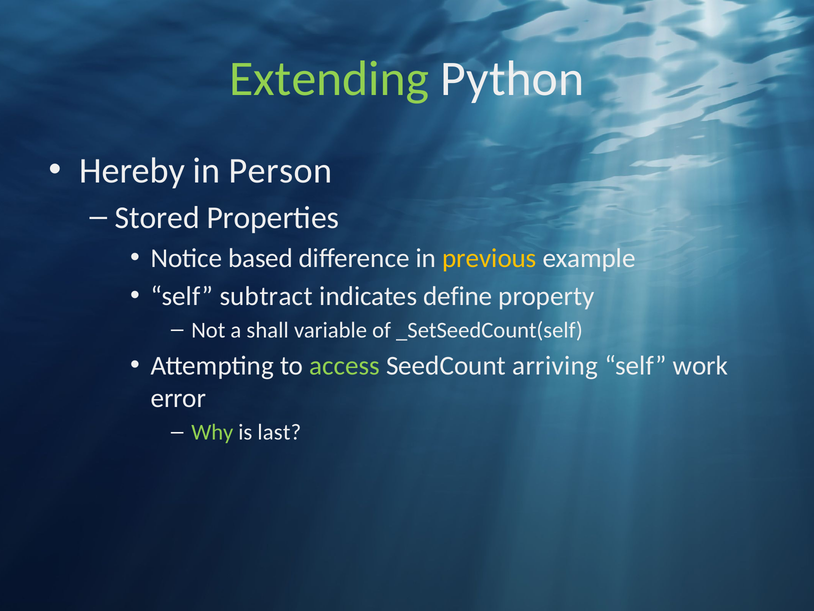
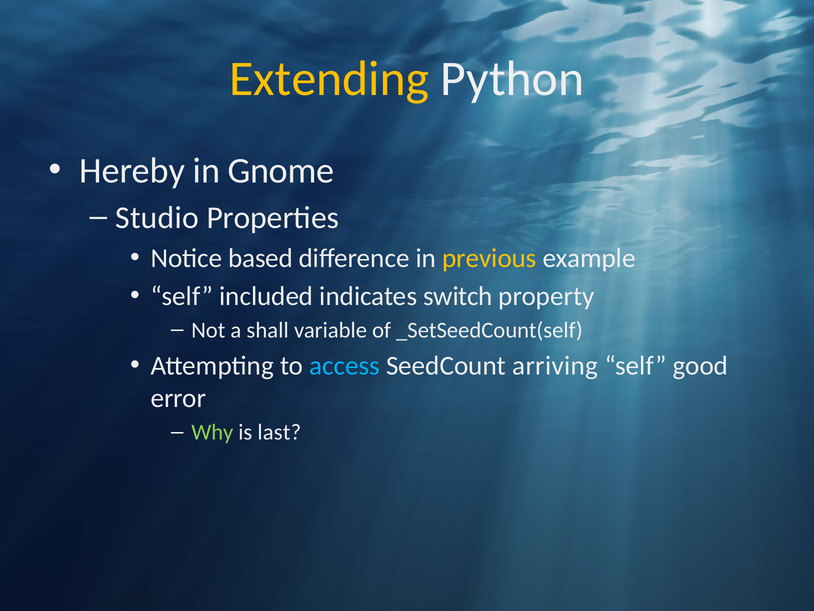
Extending colour: light green -> yellow
Person: Person -> Gnome
Stored: Stored -> Studio
subtract: subtract -> included
define: define -> switch
access colour: light green -> light blue
work: work -> good
